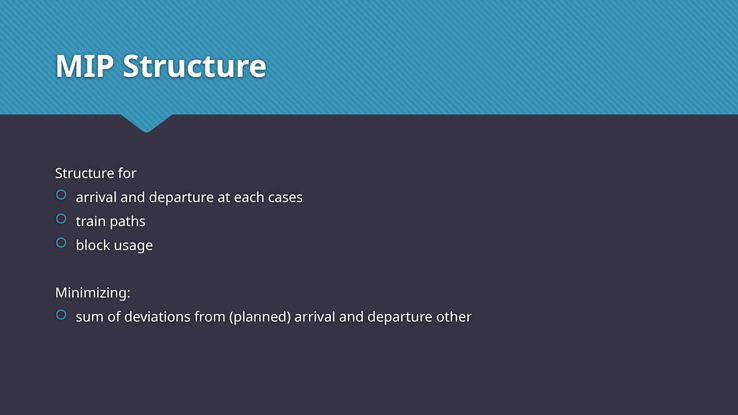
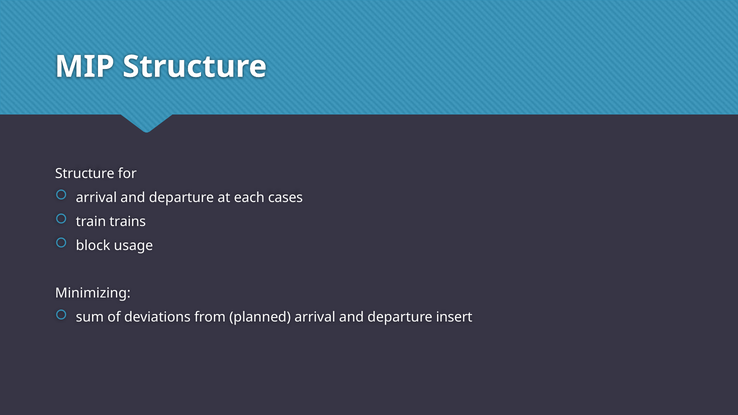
paths: paths -> trains
other: other -> insert
